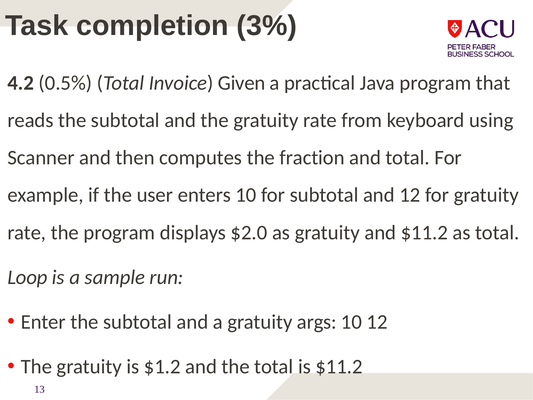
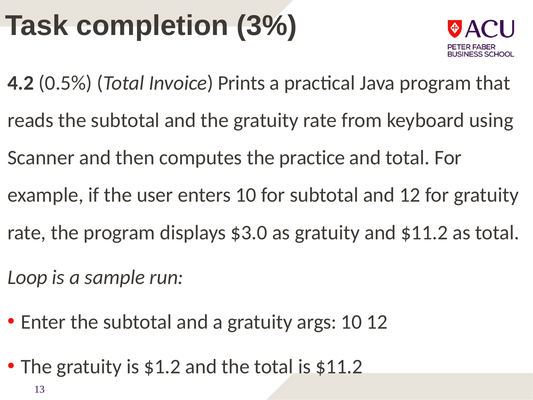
Given: Given -> Prints
fraction: fraction -> practice
$2.0: $2.0 -> $3.0
